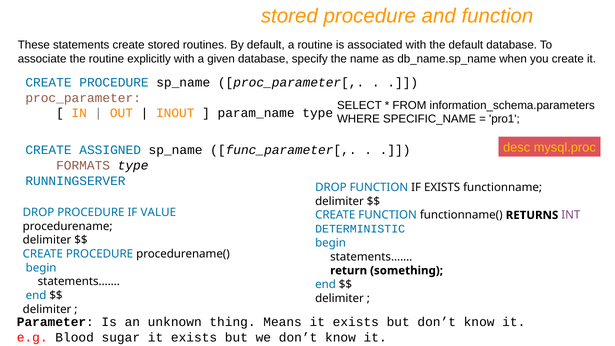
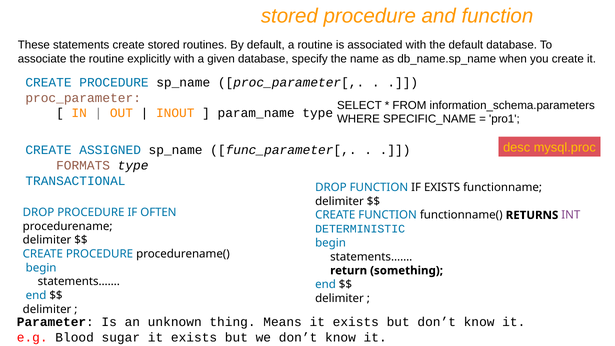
RUNNINGSERVER: RUNNINGSERVER -> TRANSACTIONAL
VALUE: VALUE -> OFTEN
